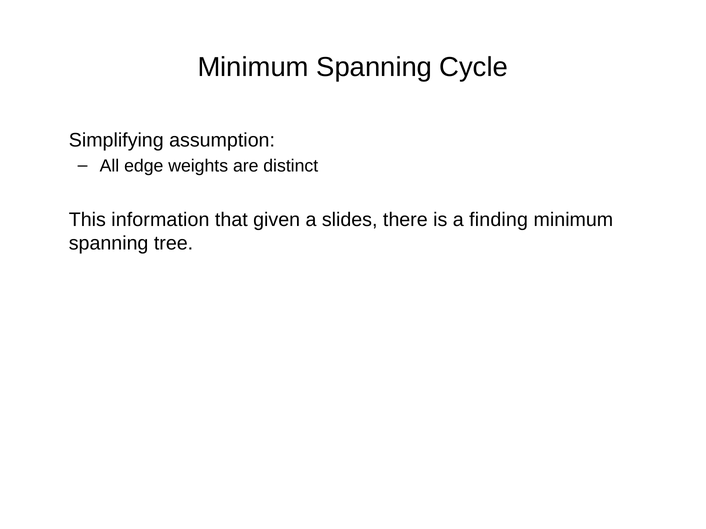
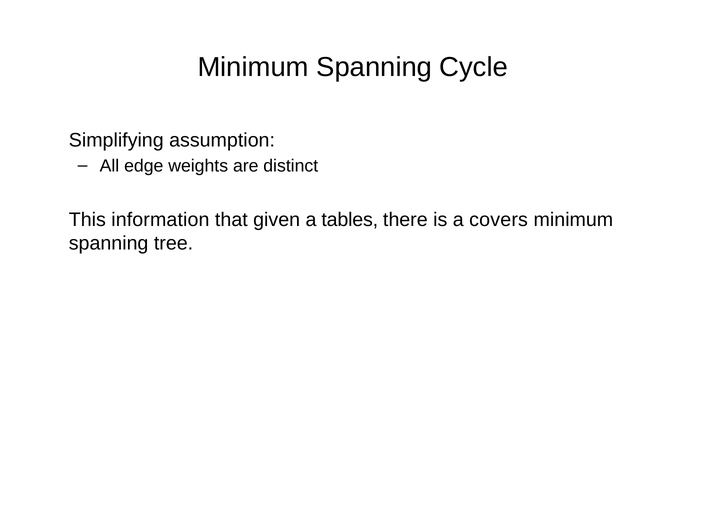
slides: slides -> tables
finding: finding -> covers
